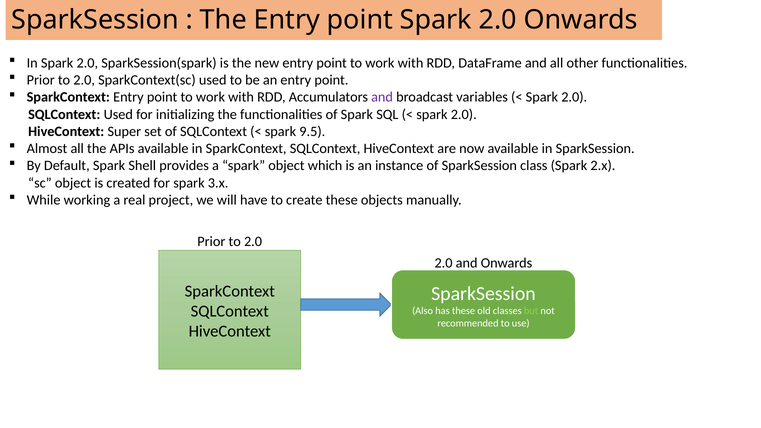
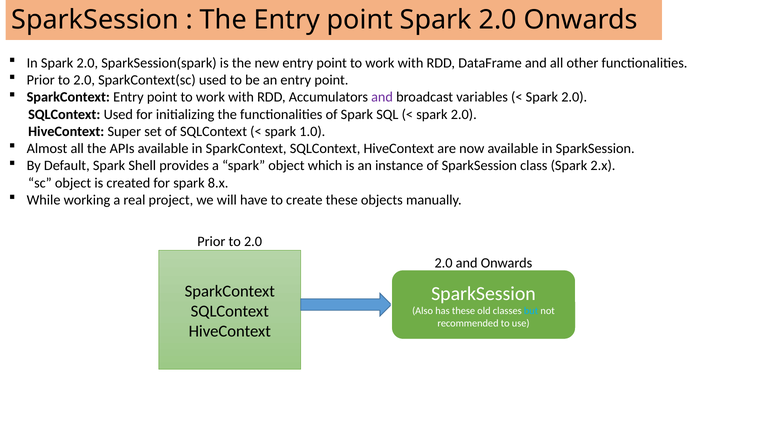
9.5: 9.5 -> 1.0
3.x: 3.x -> 8.x
but colour: light green -> light blue
